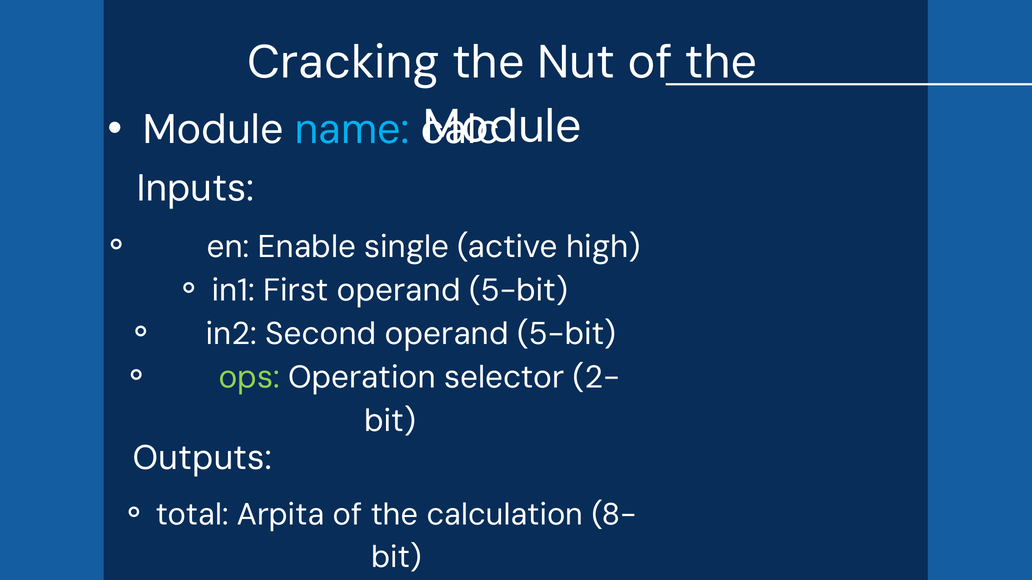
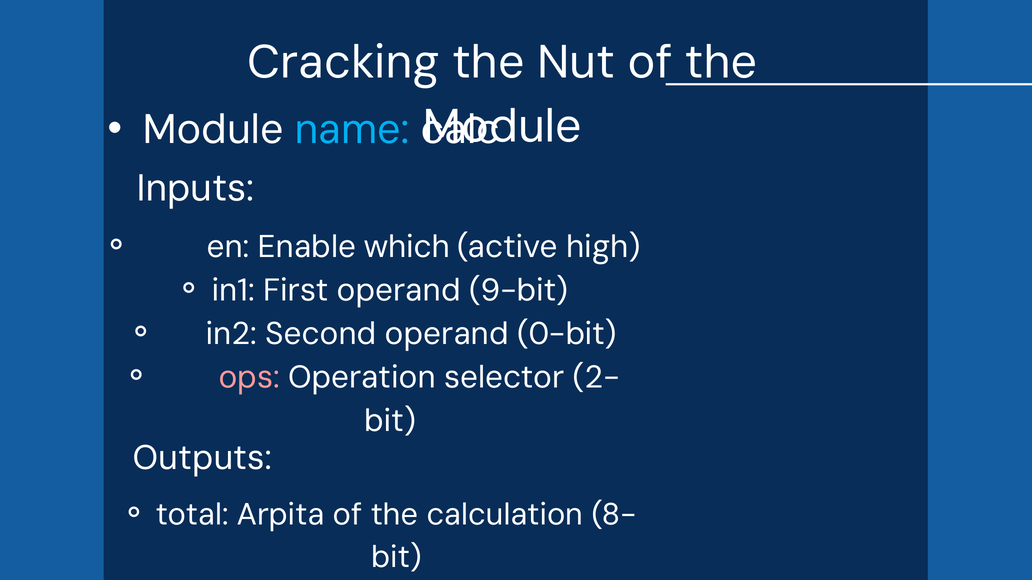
single: single -> which
First operand 5-bit: 5-bit -> 9-bit
Second operand 5-bit: 5-bit -> 0-bit
ops colour: light green -> pink
